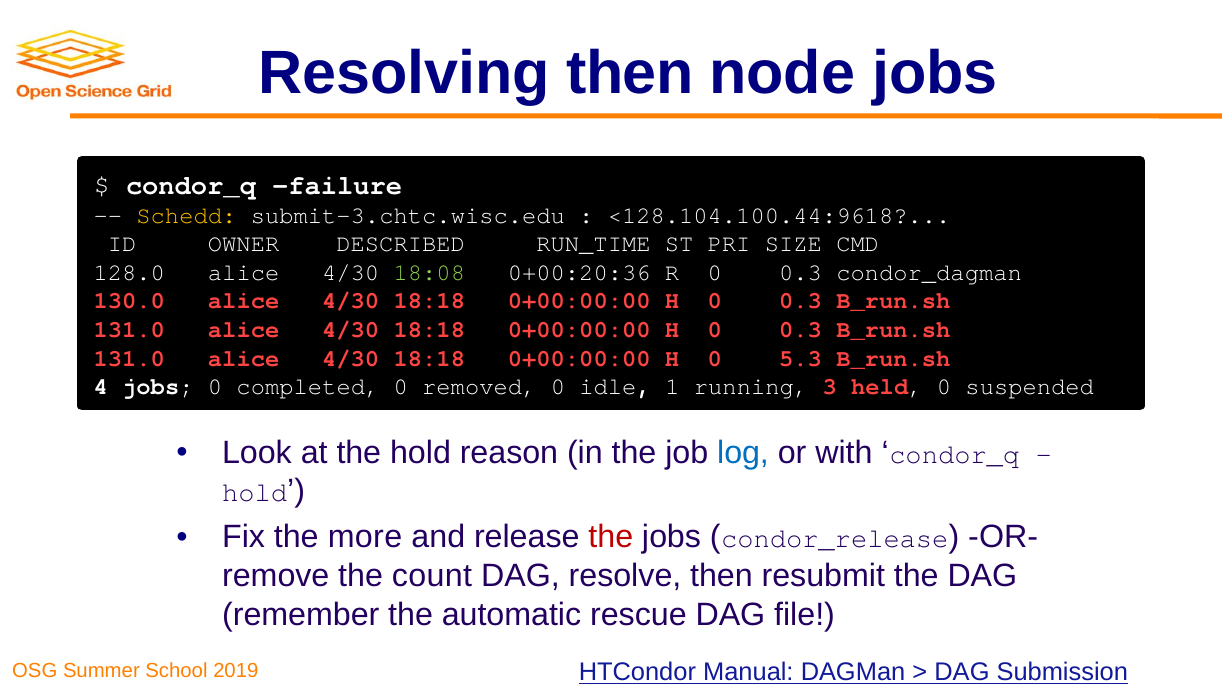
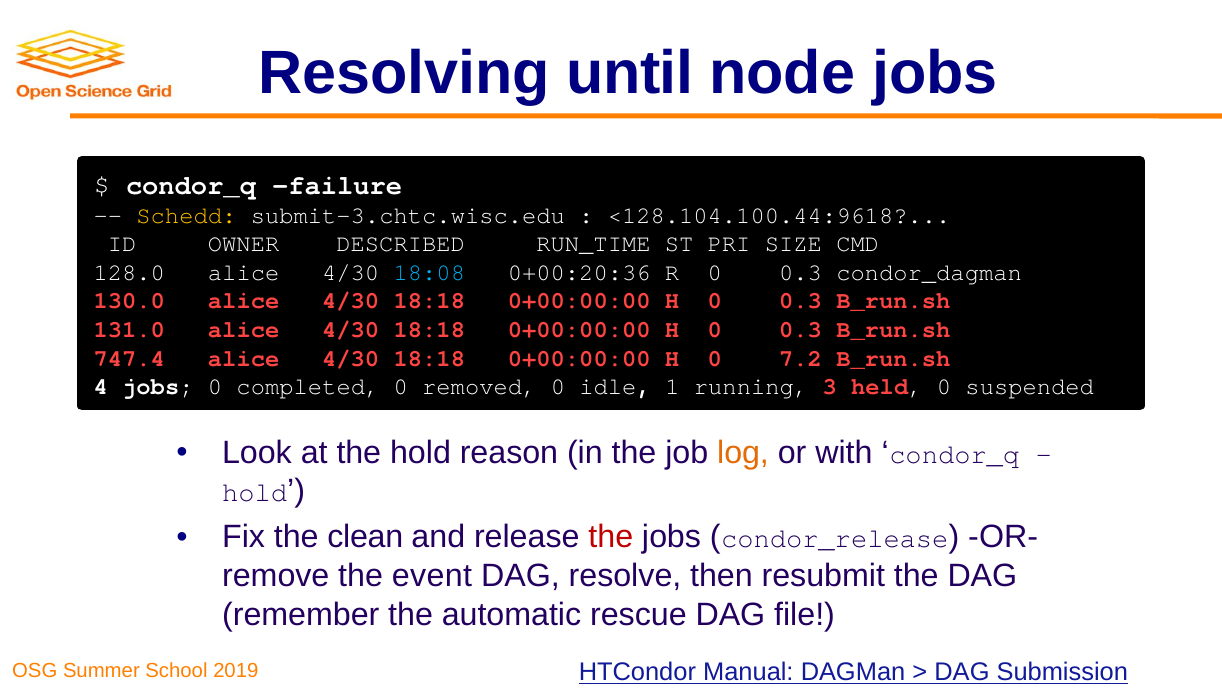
Resolving then: then -> until
18:08 colour: light green -> light blue
131.0 at (129, 358): 131.0 -> 747.4
5.3: 5.3 -> 7.2
log colour: blue -> orange
more: more -> clean
count: count -> event
